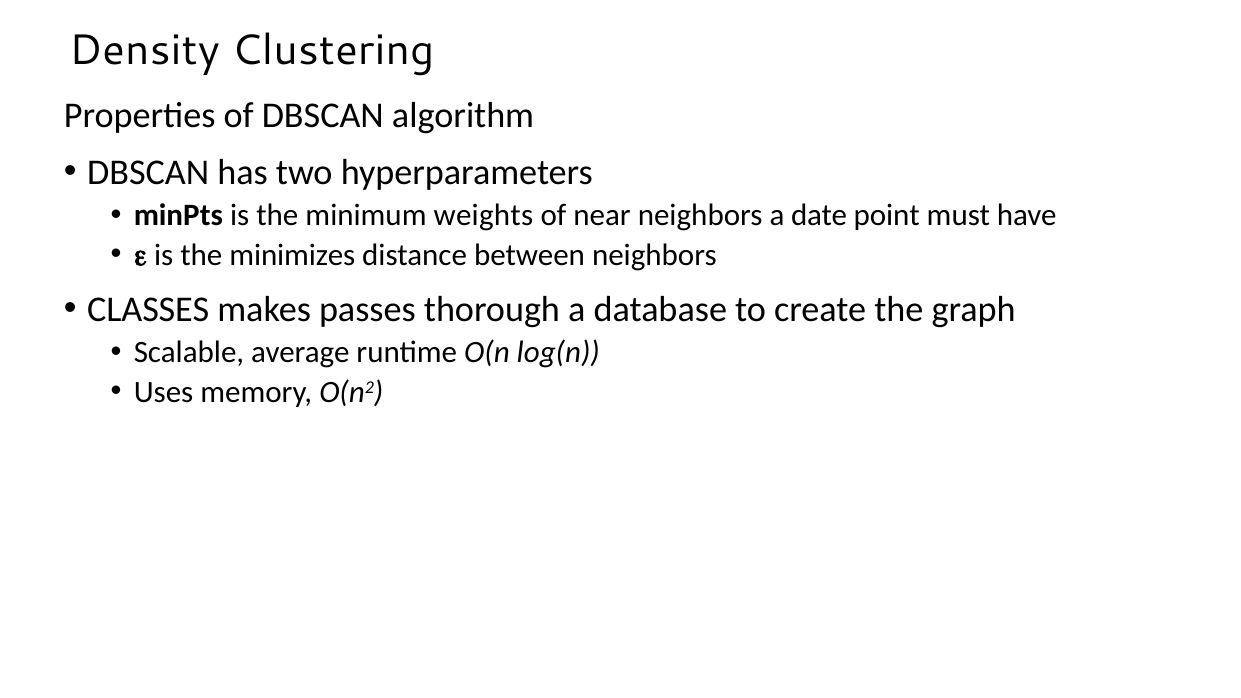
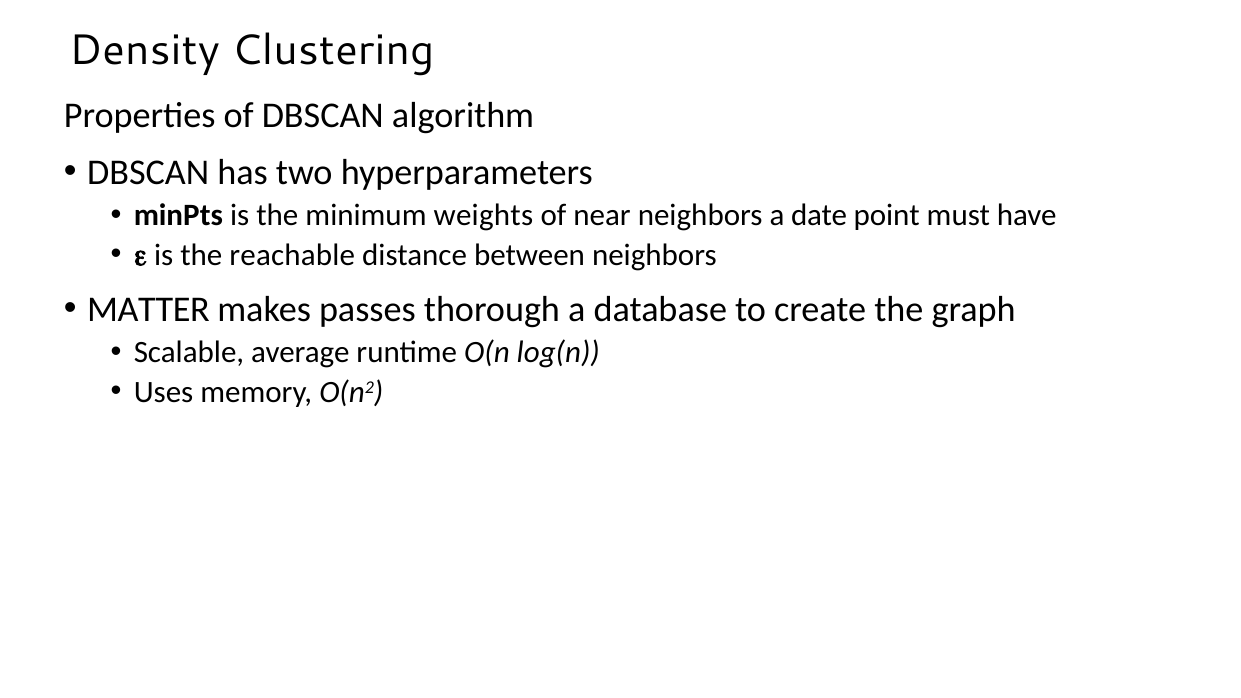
minimizes: minimizes -> reachable
CLASSES: CLASSES -> MATTER
